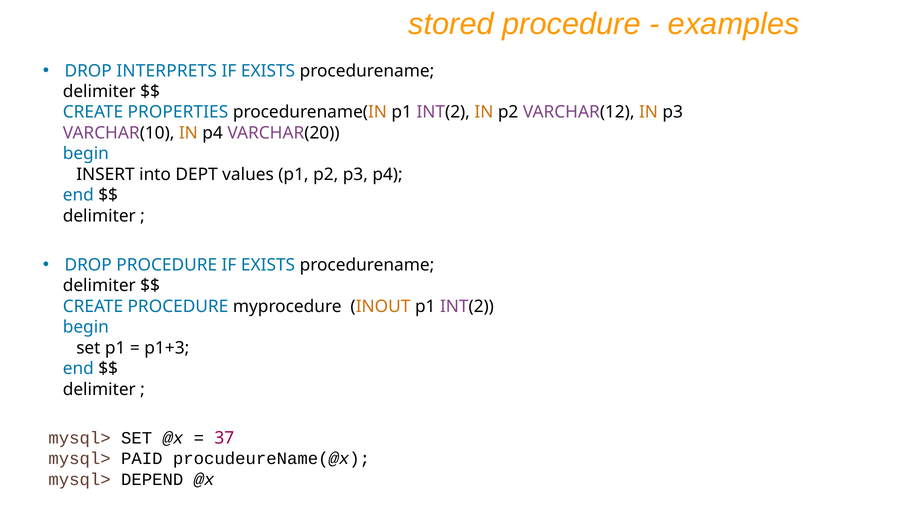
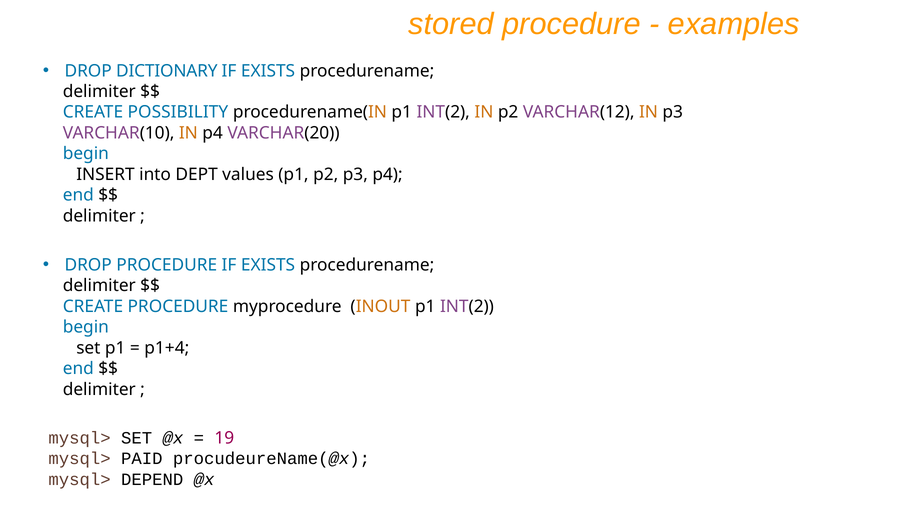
INTERPRETS: INTERPRETS -> DICTIONARY
PROPERTIES: PROPERTIES -> POSSIBILITY
p1+3: p1+3 -> p1+4
37: 37 -> 19
